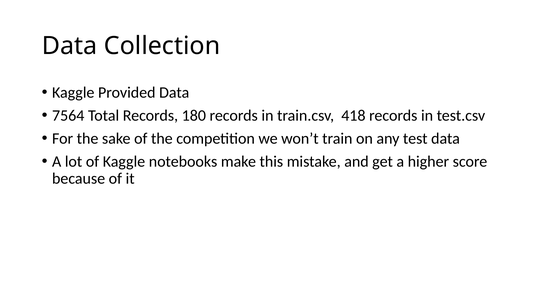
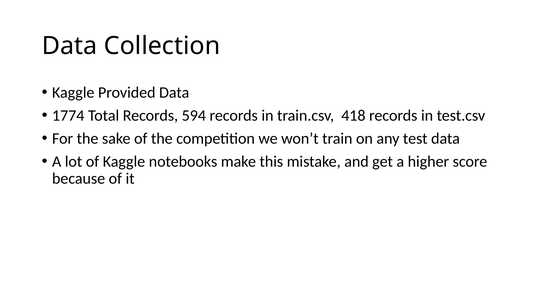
7564: 7564 -> 1774
180: 180 -> 594
